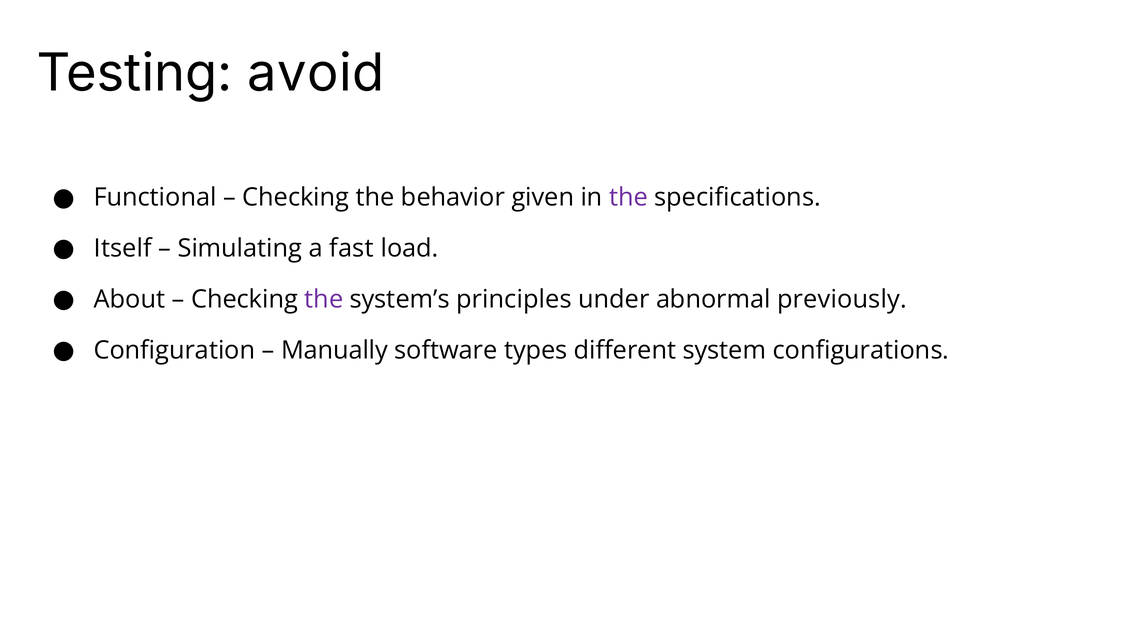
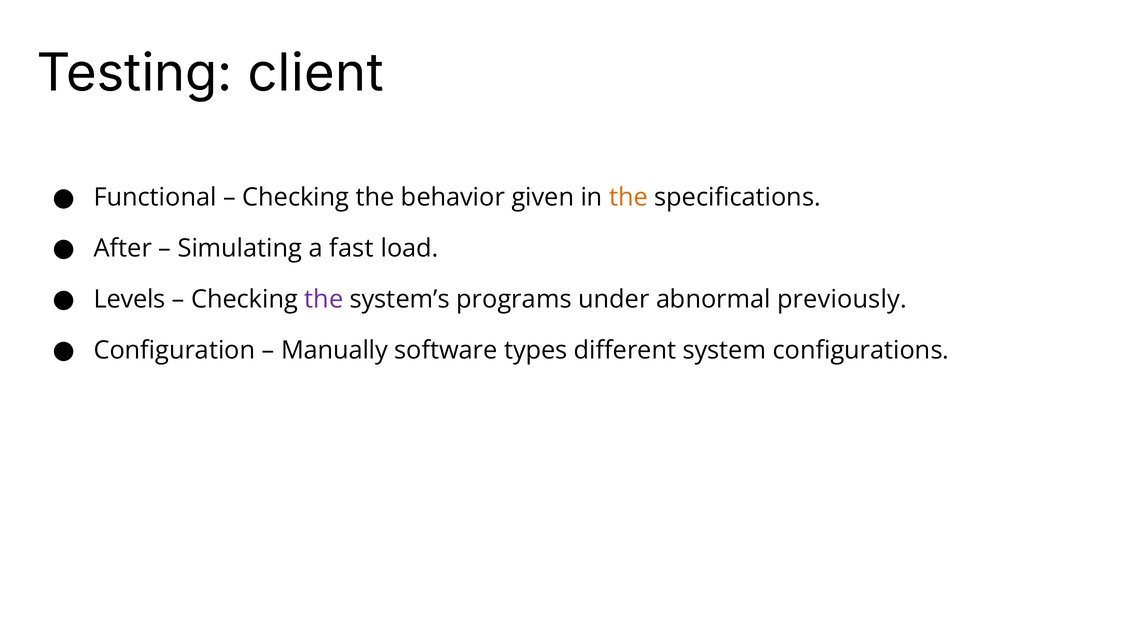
avoid: avoid -> client
the at (628, 198) colour: purple -> orange
Itself: Itself -> After
About: About -> Levels
principles: principles -> programs
